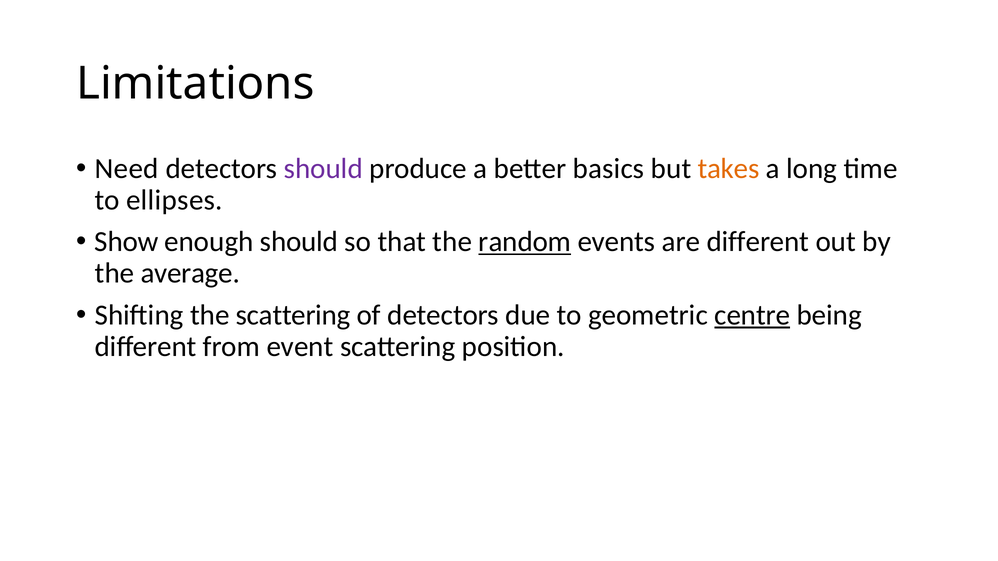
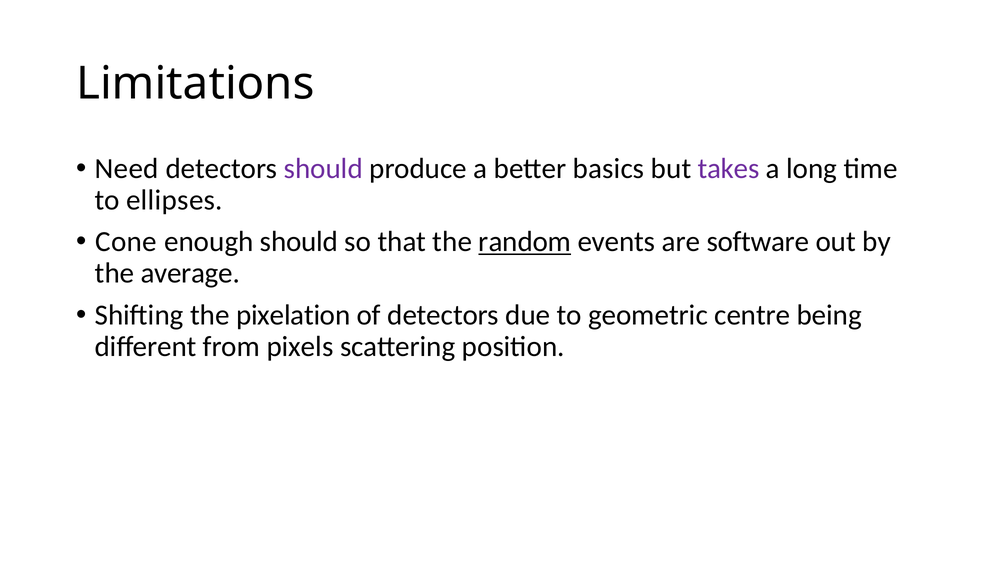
takes colour: orange -> purple
Show: Show -> Cone
are different: different -> software
the scattering: scattering -> pixelation
centre underline: present -> none
event: event -> pixels
